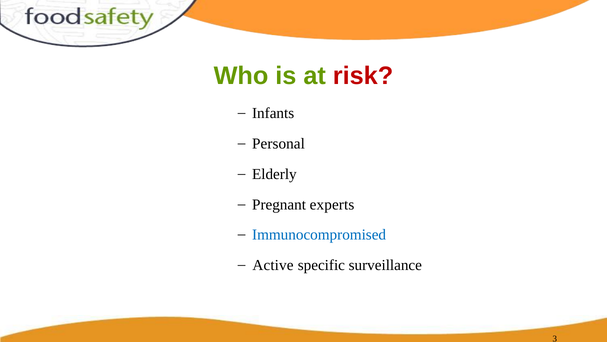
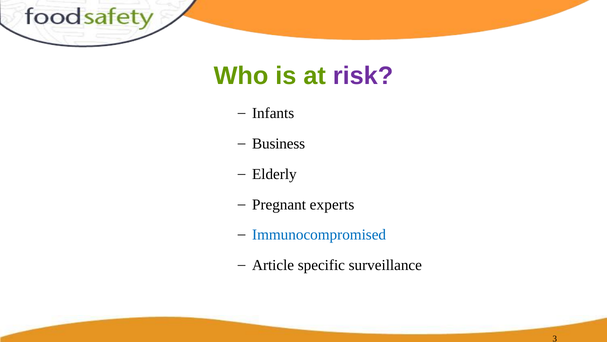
risk colour: red -> purple
Personal: Personal -> Business
Active: Active -> Article
